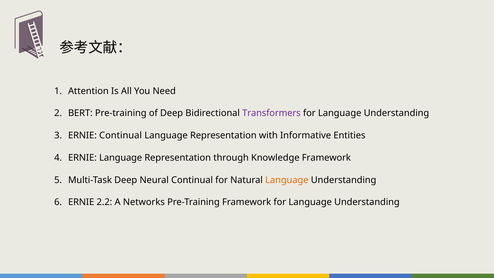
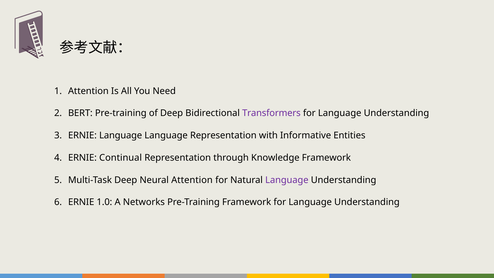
ERNIE Continual: Continual -> Language
ERNIE Language: Language -> Continual
Neural Continual: Continual -> Attention
Language at (287, 180) colour: orange -> purple
2.2: 2.2 -> 1.0
